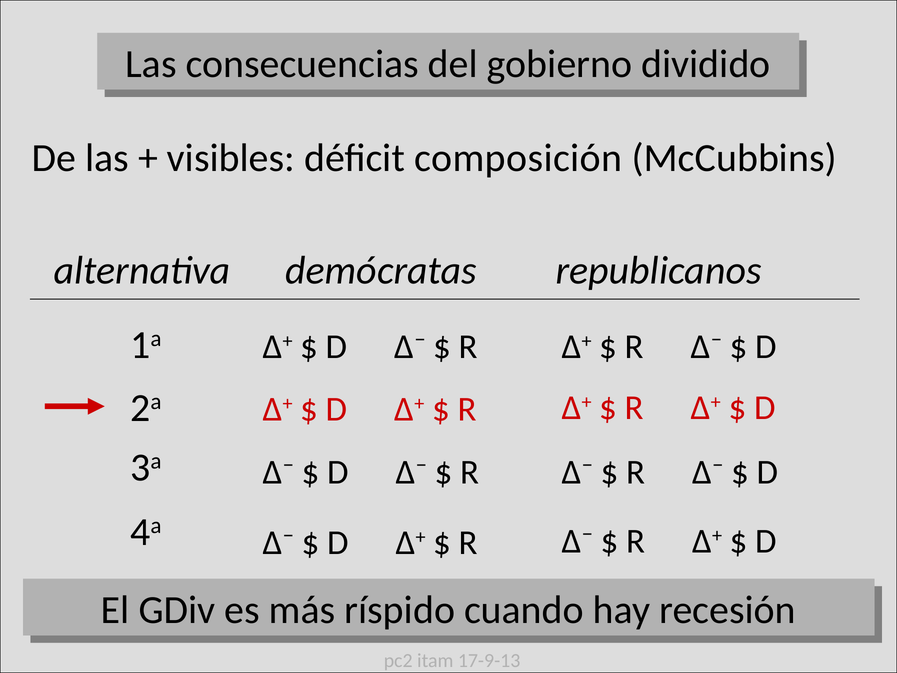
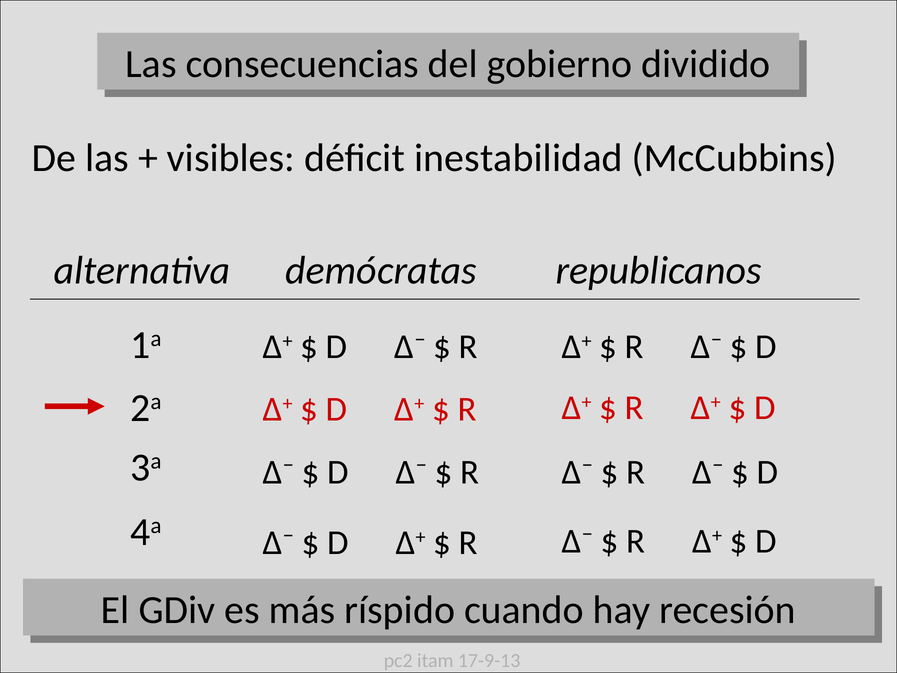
composición: composición -> inestabilidad
